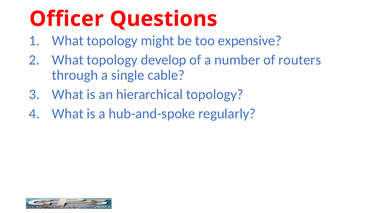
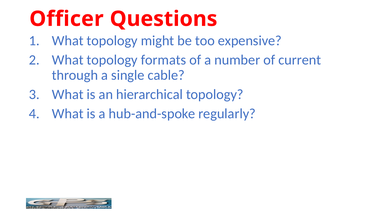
develop: develop -> formats
routers: routers -> current
